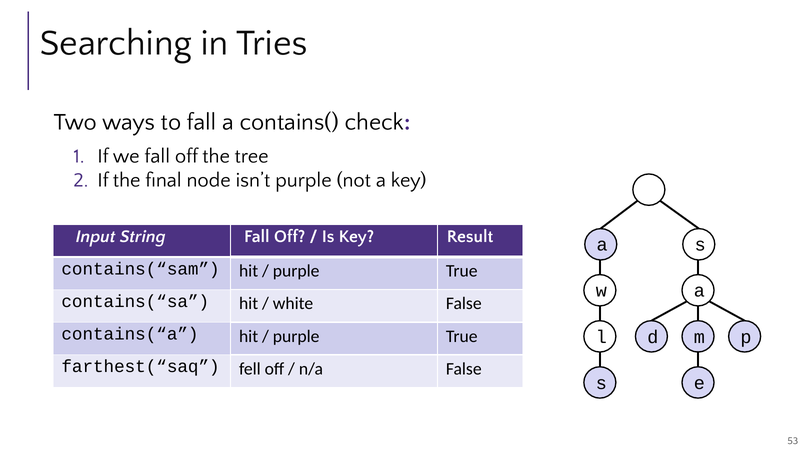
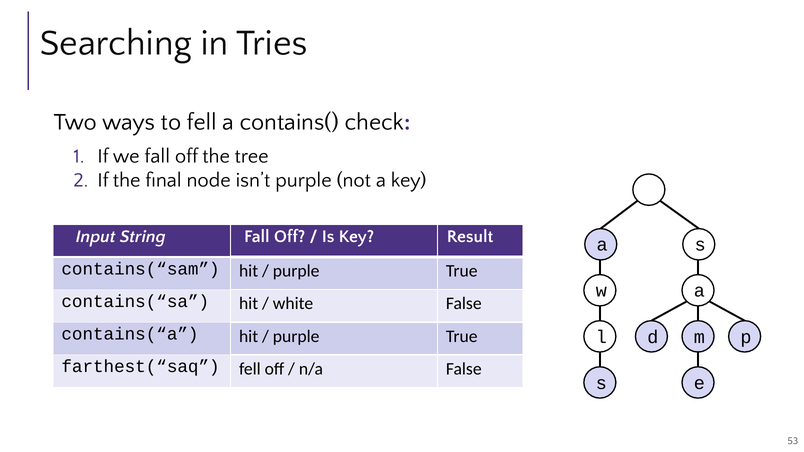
to fall: fall -> fell
